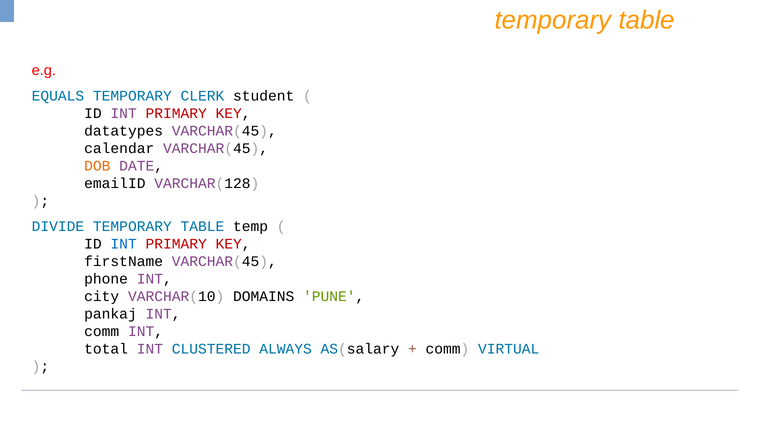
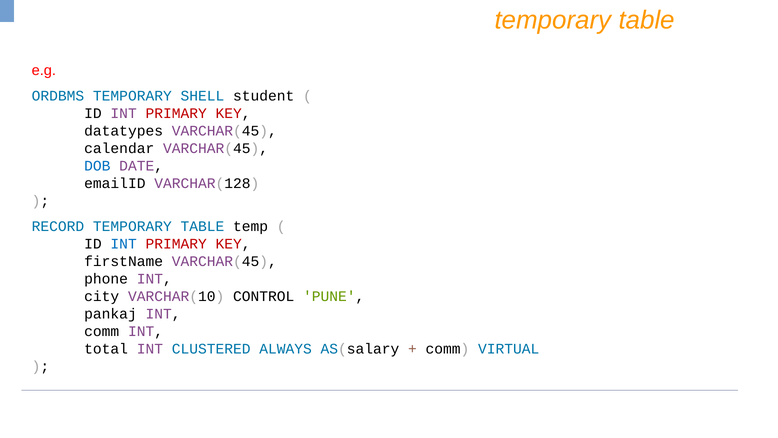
EQUALS: EQUALS -> ORDBMS
CLERK: CLERK -> SHELL
DOB colour: orange -> blue
DIVIDE: DIVIDE -> RECORD
DOMAINS: DOMAINS -> CONTROL
